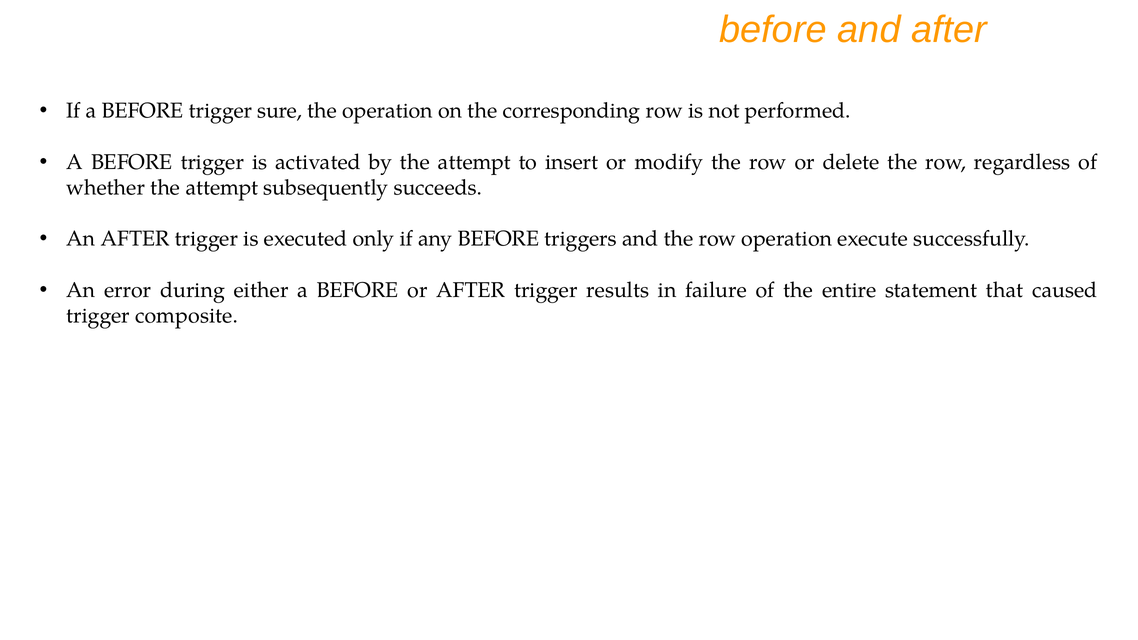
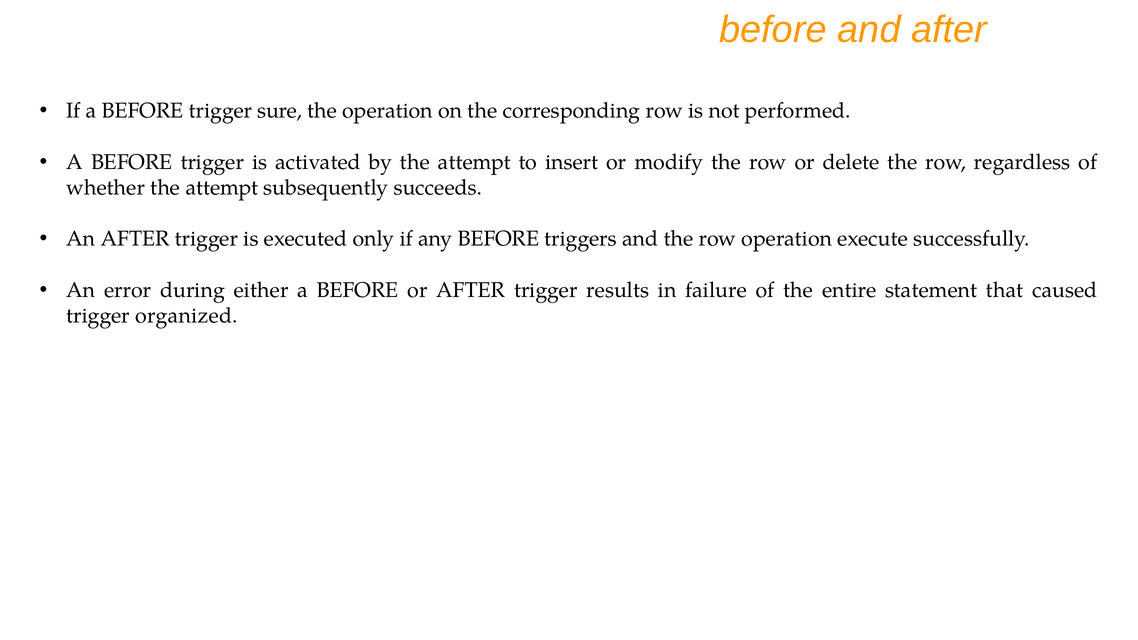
composite: composite -> organized
